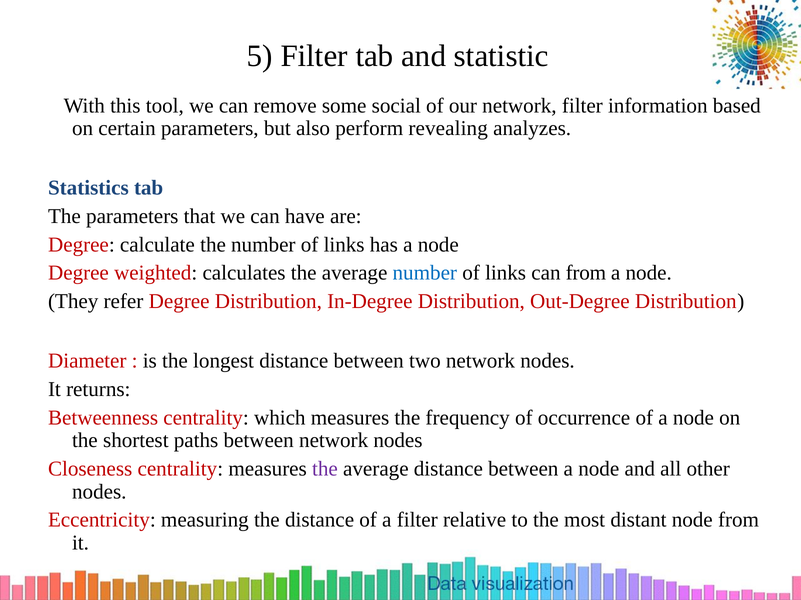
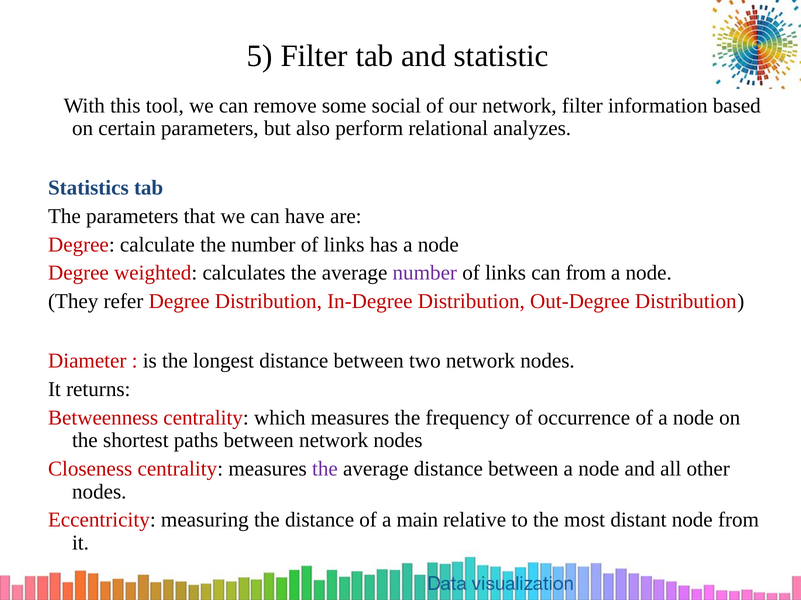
revealing: revealing -> relational
number at (425, 273) colour: blue -> purple
a filter: filter -> main
